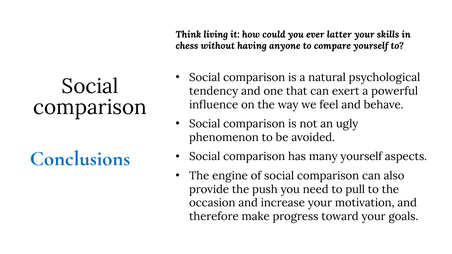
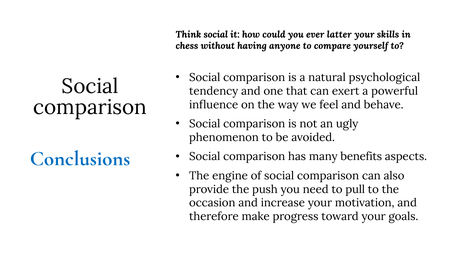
Think living: living -> social
many yourself: yourself -> benefits
